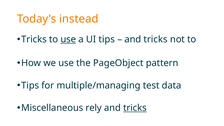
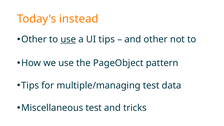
Tricks at (34, 39): Tricks -> Other
tricks at (156, 39): tricks -> other
Miscellaneous rely: rely -> test
tricks at (135, 108) underline: present -> none
